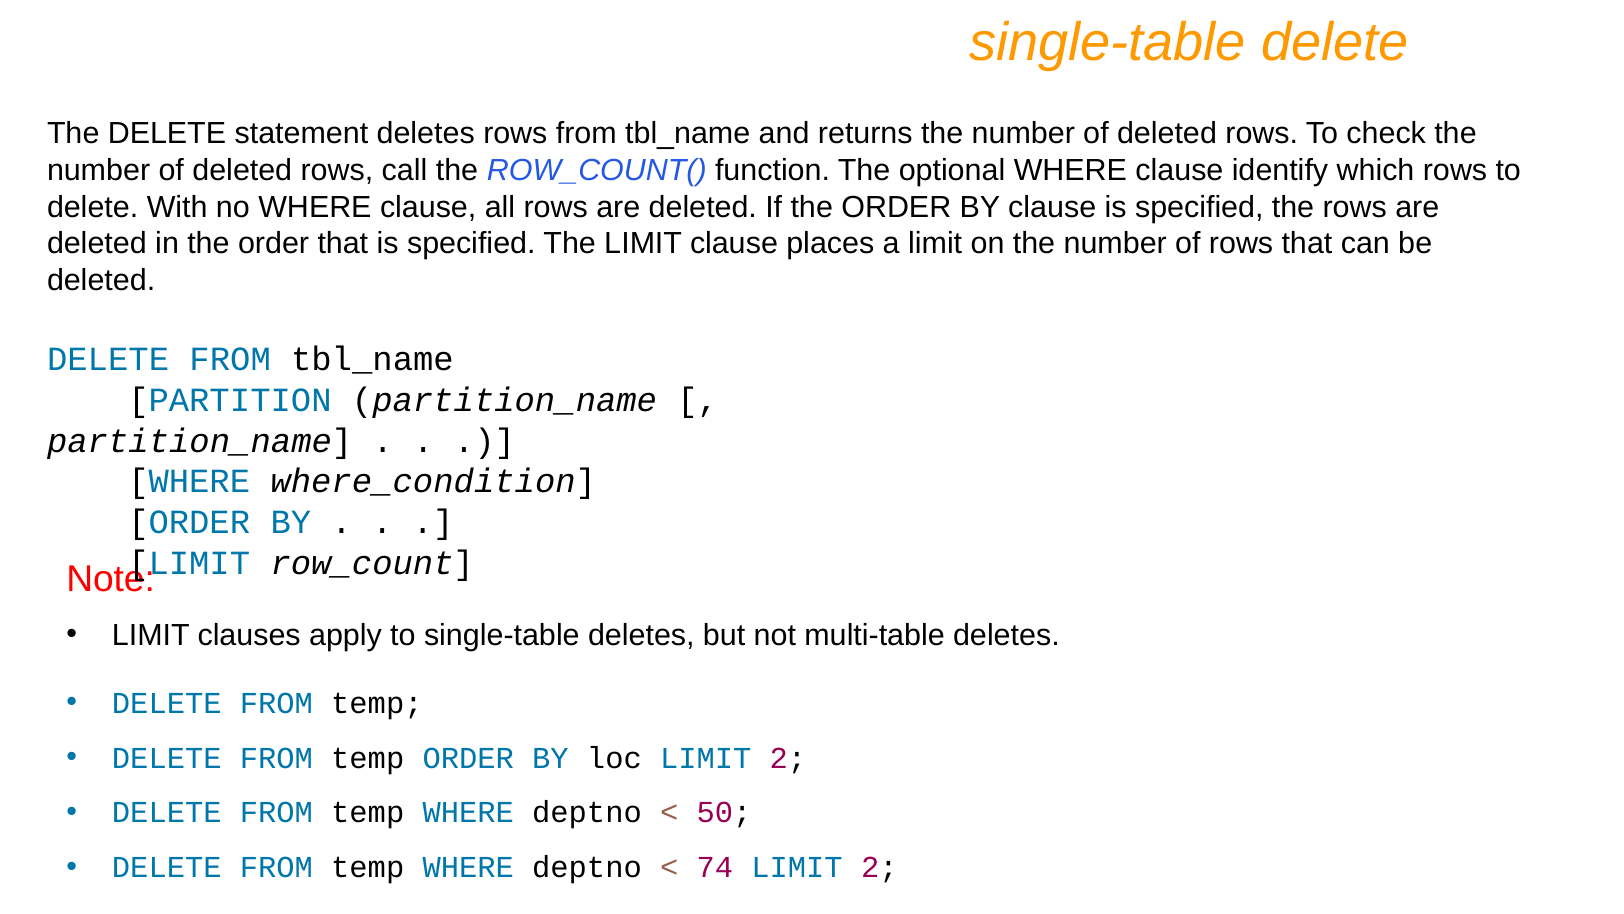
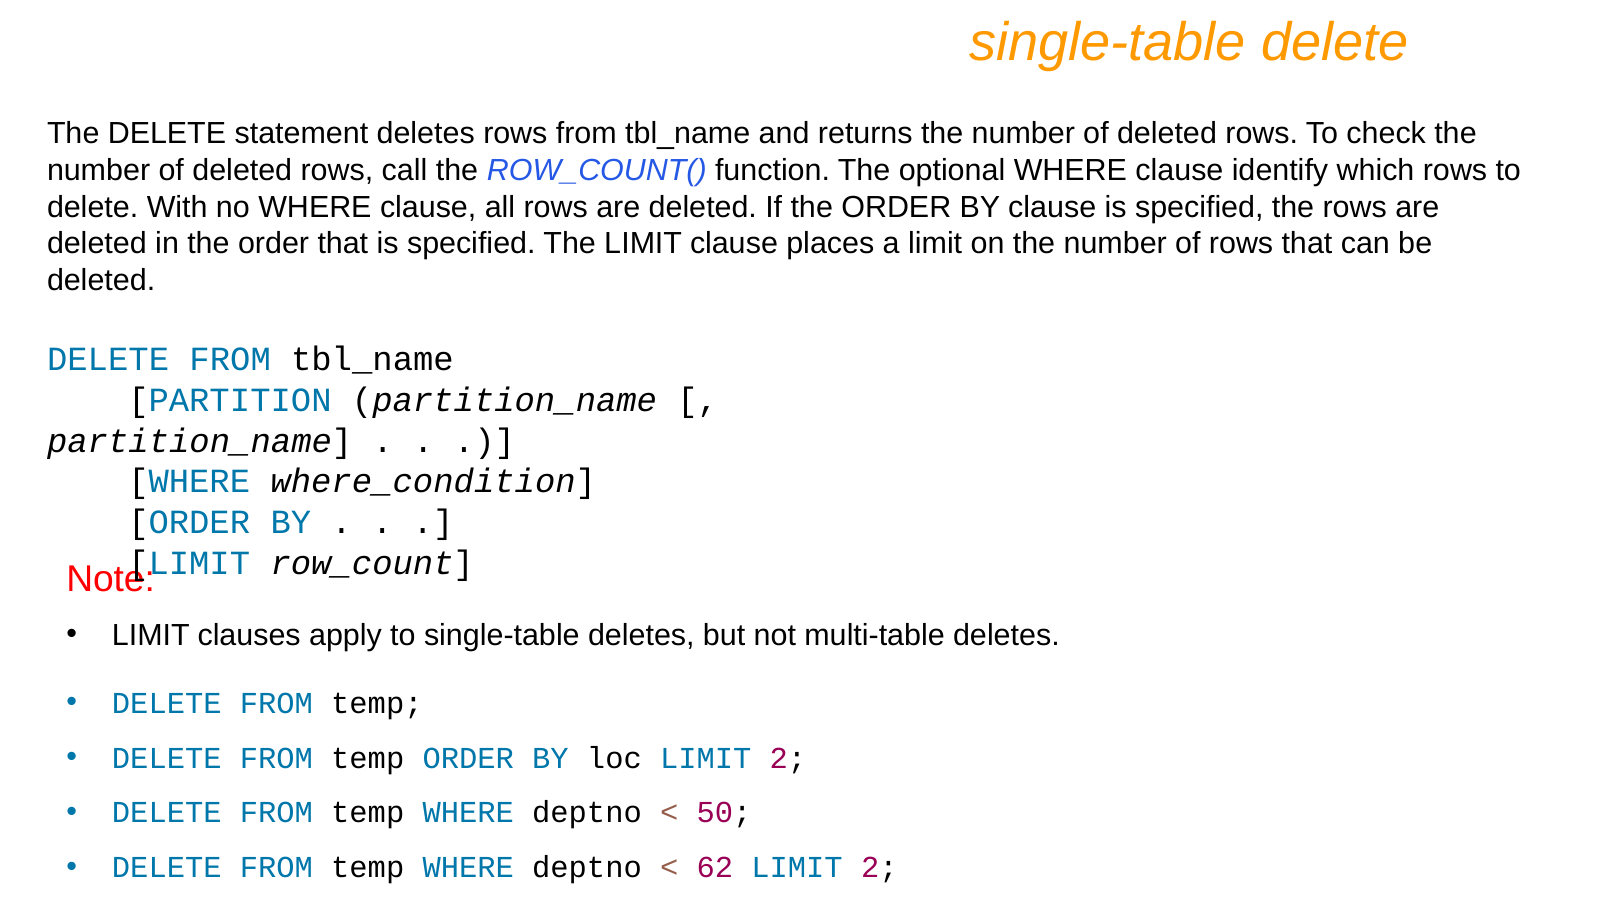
74: 74 -> 62
